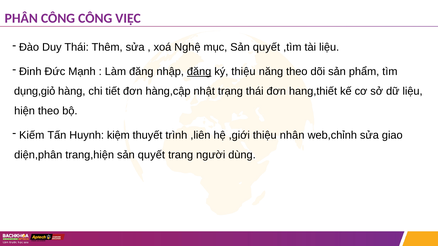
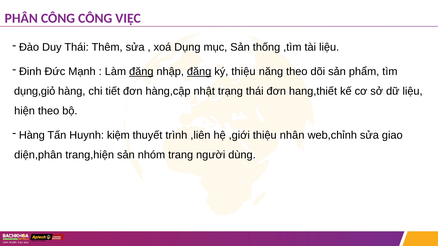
Nghệ: Nghệ -> Dụng
mục Sản quyết: quyết -> thống
đăng at (141, 72) underline: none -> present
Kiếm at (32, 135): Kiếm -> Hàng
trang,hiện sản quyết: quyết -> nhóm
